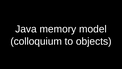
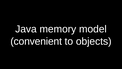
colloquium: colloquium -> convenient
